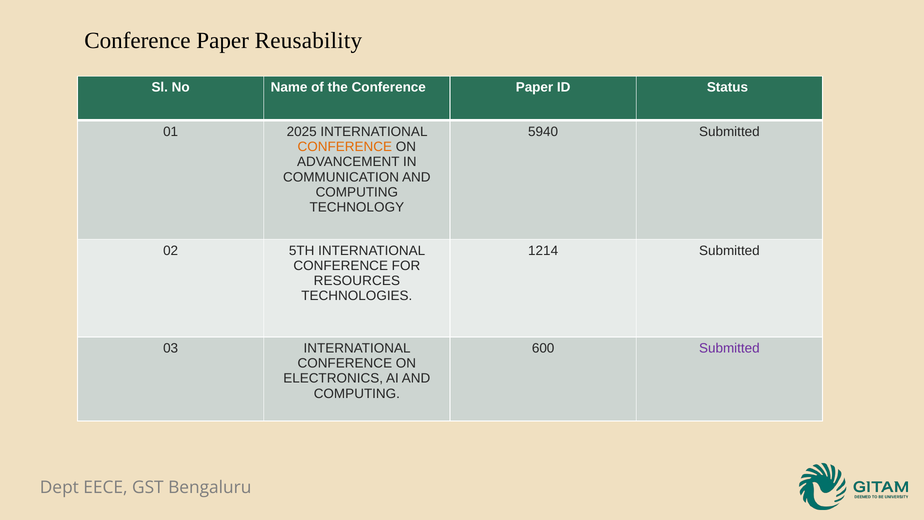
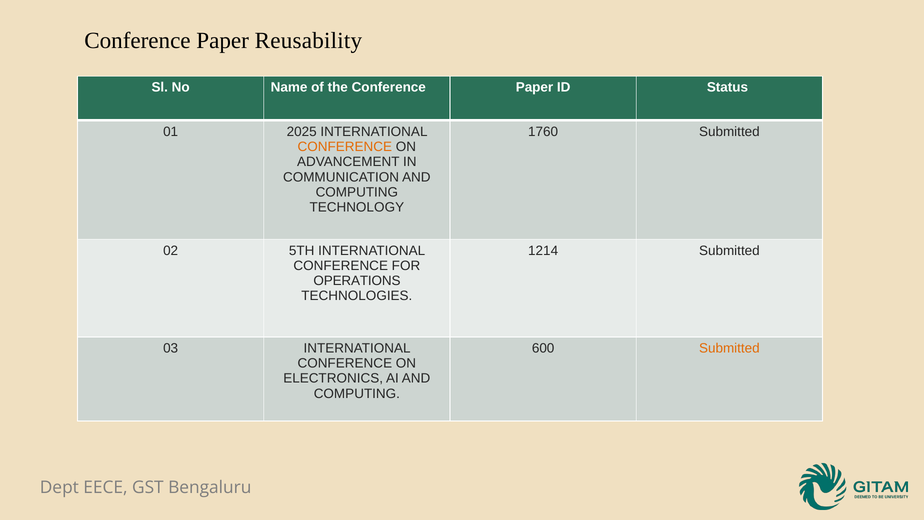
5940: 5940 -> 1760
RESOURCES: RESOURCES -> OPERATIONS
Submitted at (729, 348) colour: purple -> orange
